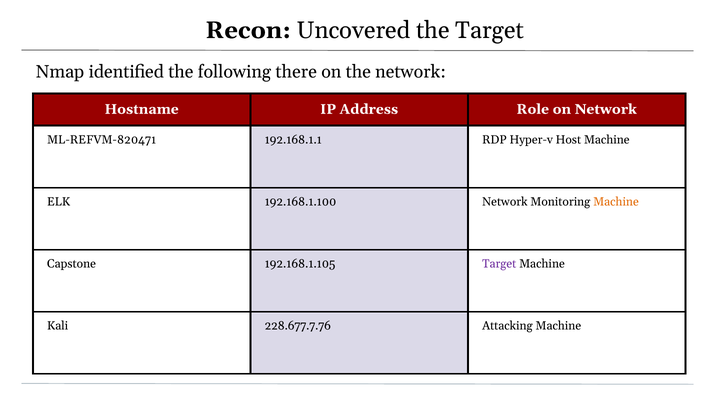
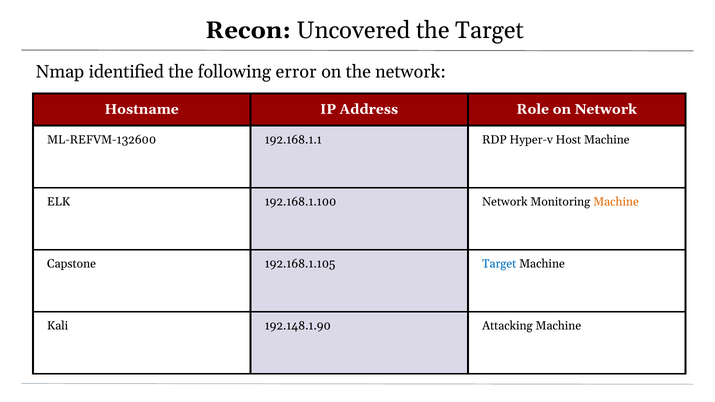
there: there -> error
ML-REFVM-820471: ML-REFVM-820471 -> ML-REFVM-132600
Target at (499, 264) colour: purple -> blue
228.677.7.76: 228.677.7.76 -> 192.148.1.90
